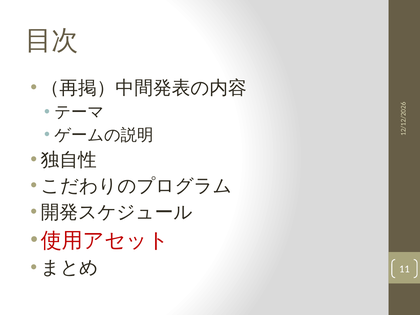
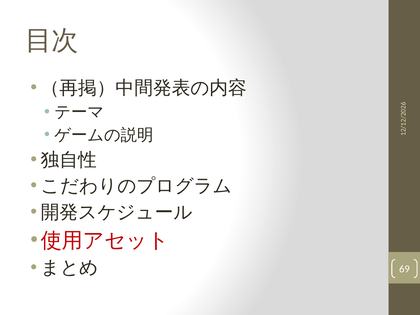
11: 11 -> 69
